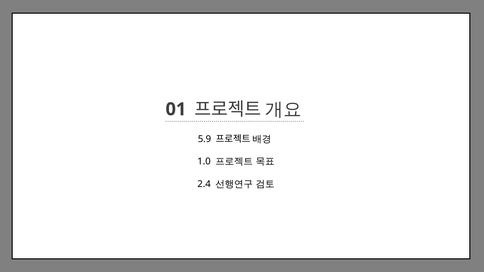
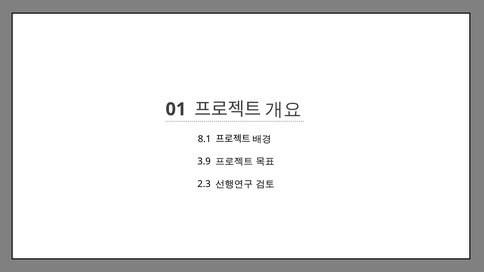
5.9: 5.9 -> 8.1
1.0: 1.0 -> 3.9
2.4: 2.4 -> 2.3
